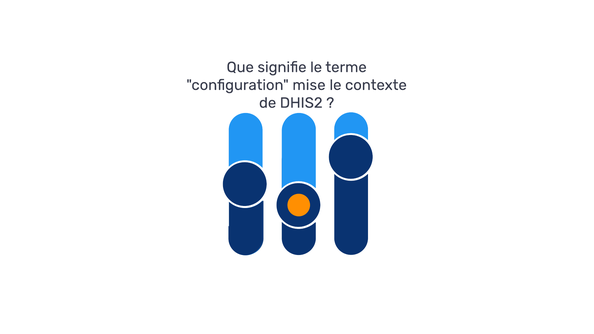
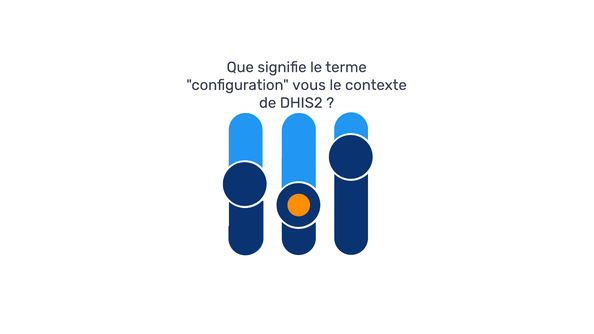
mise: mise -> vous
